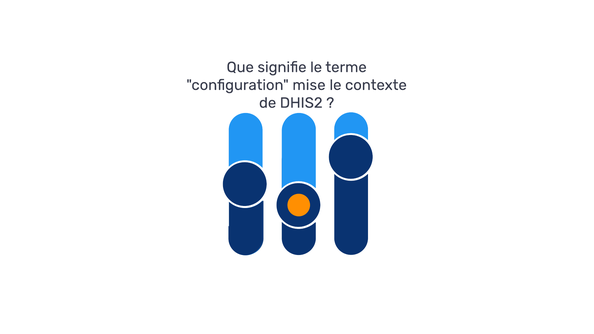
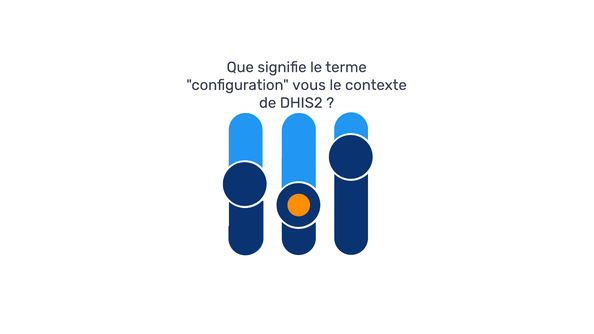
mise: mise -> vous
